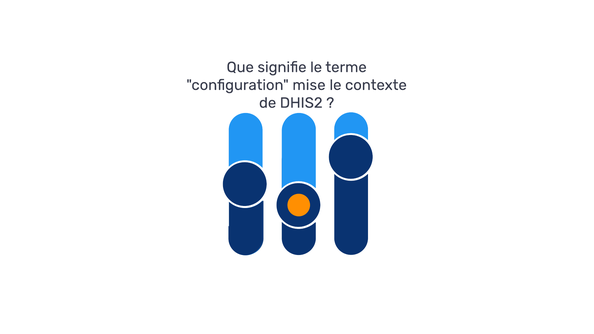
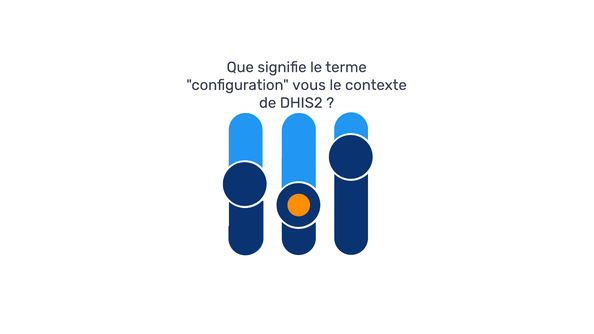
mise: mise -> vous
